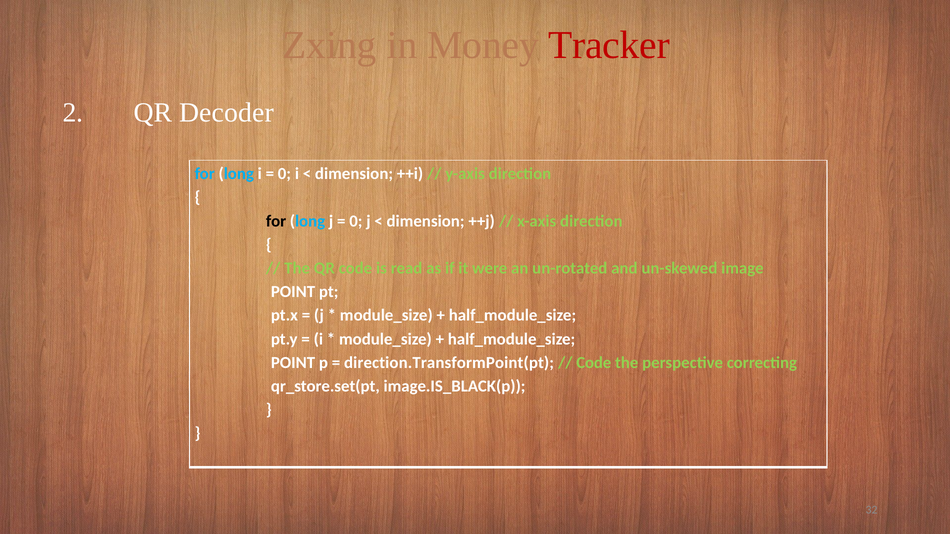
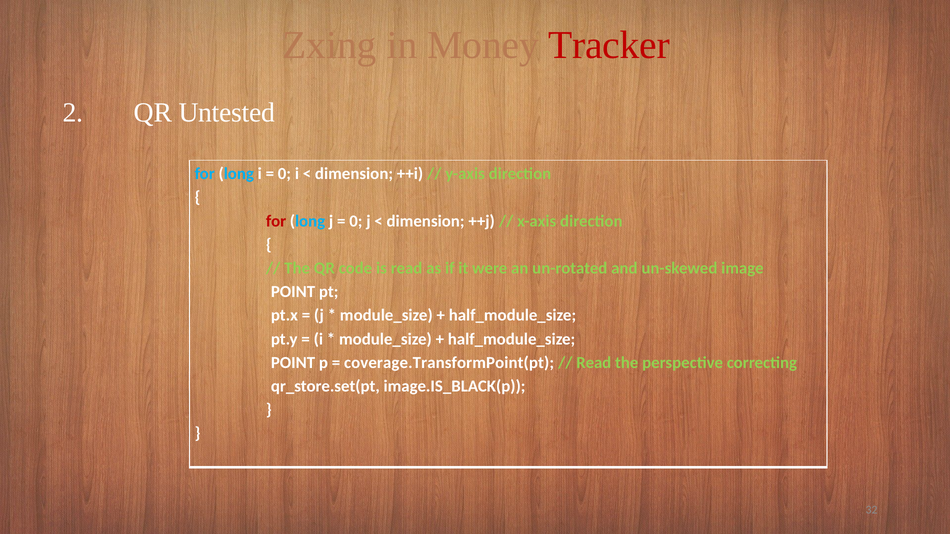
Decoder: Decoder -> Untested
for at (276, 221) colour: black -> red
direction.TransformPoint(pt: direction.TransformPoint(pt -> coverage.TransformPoint(pt
Code at (594, 363): Code -> Read
